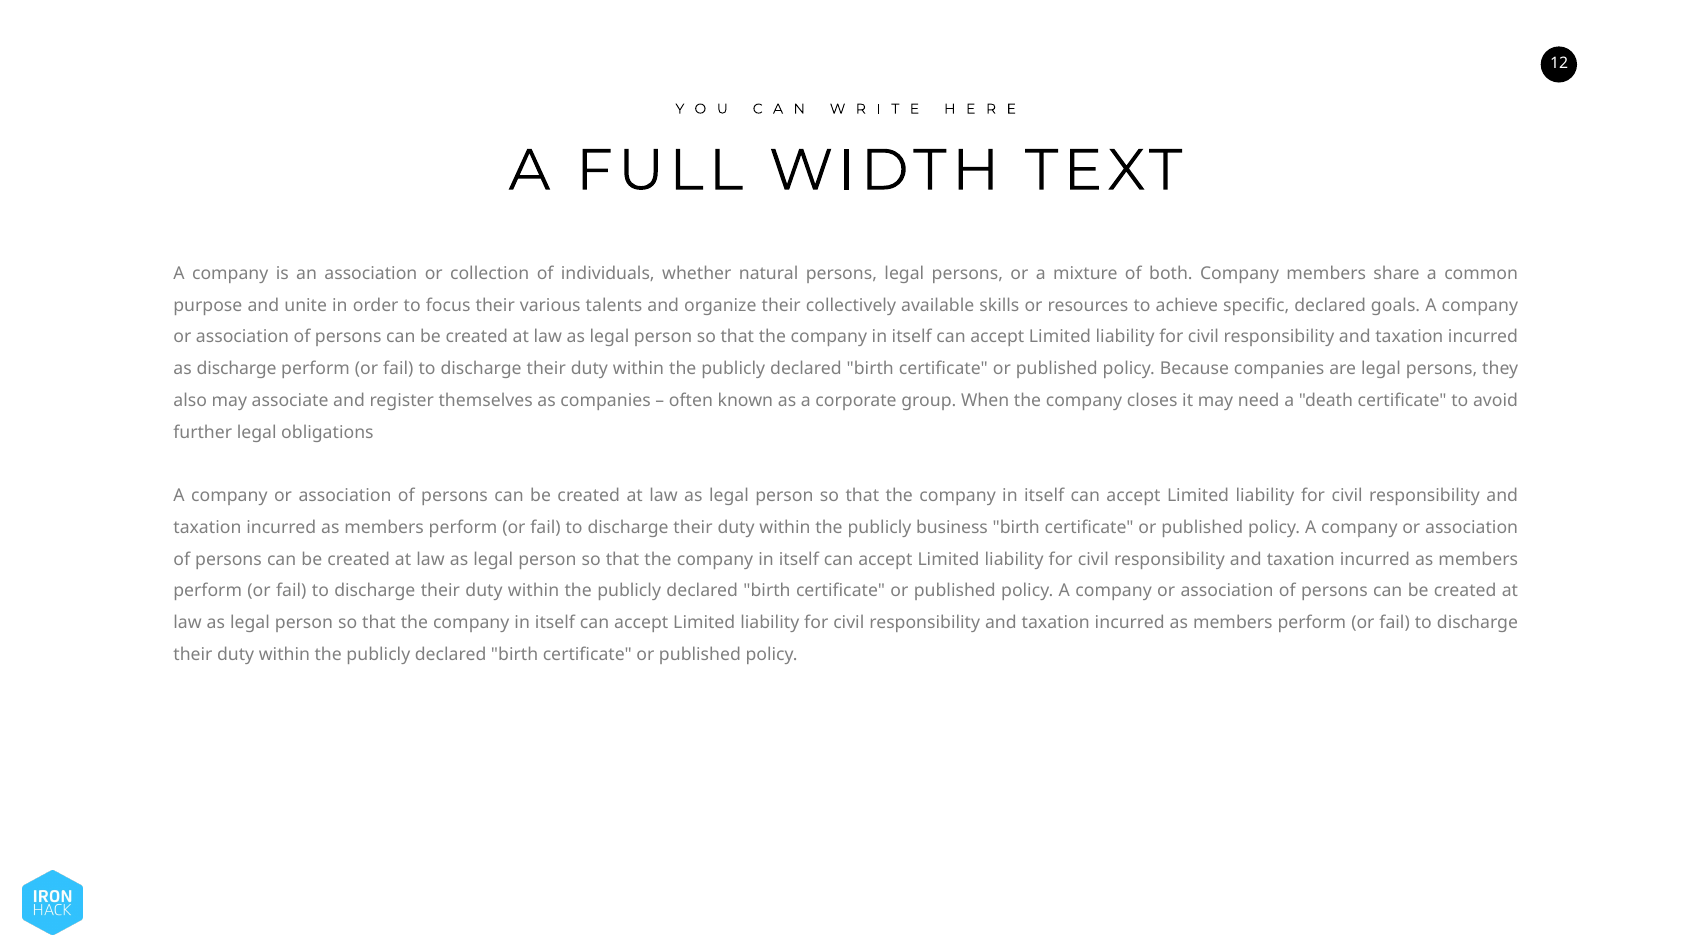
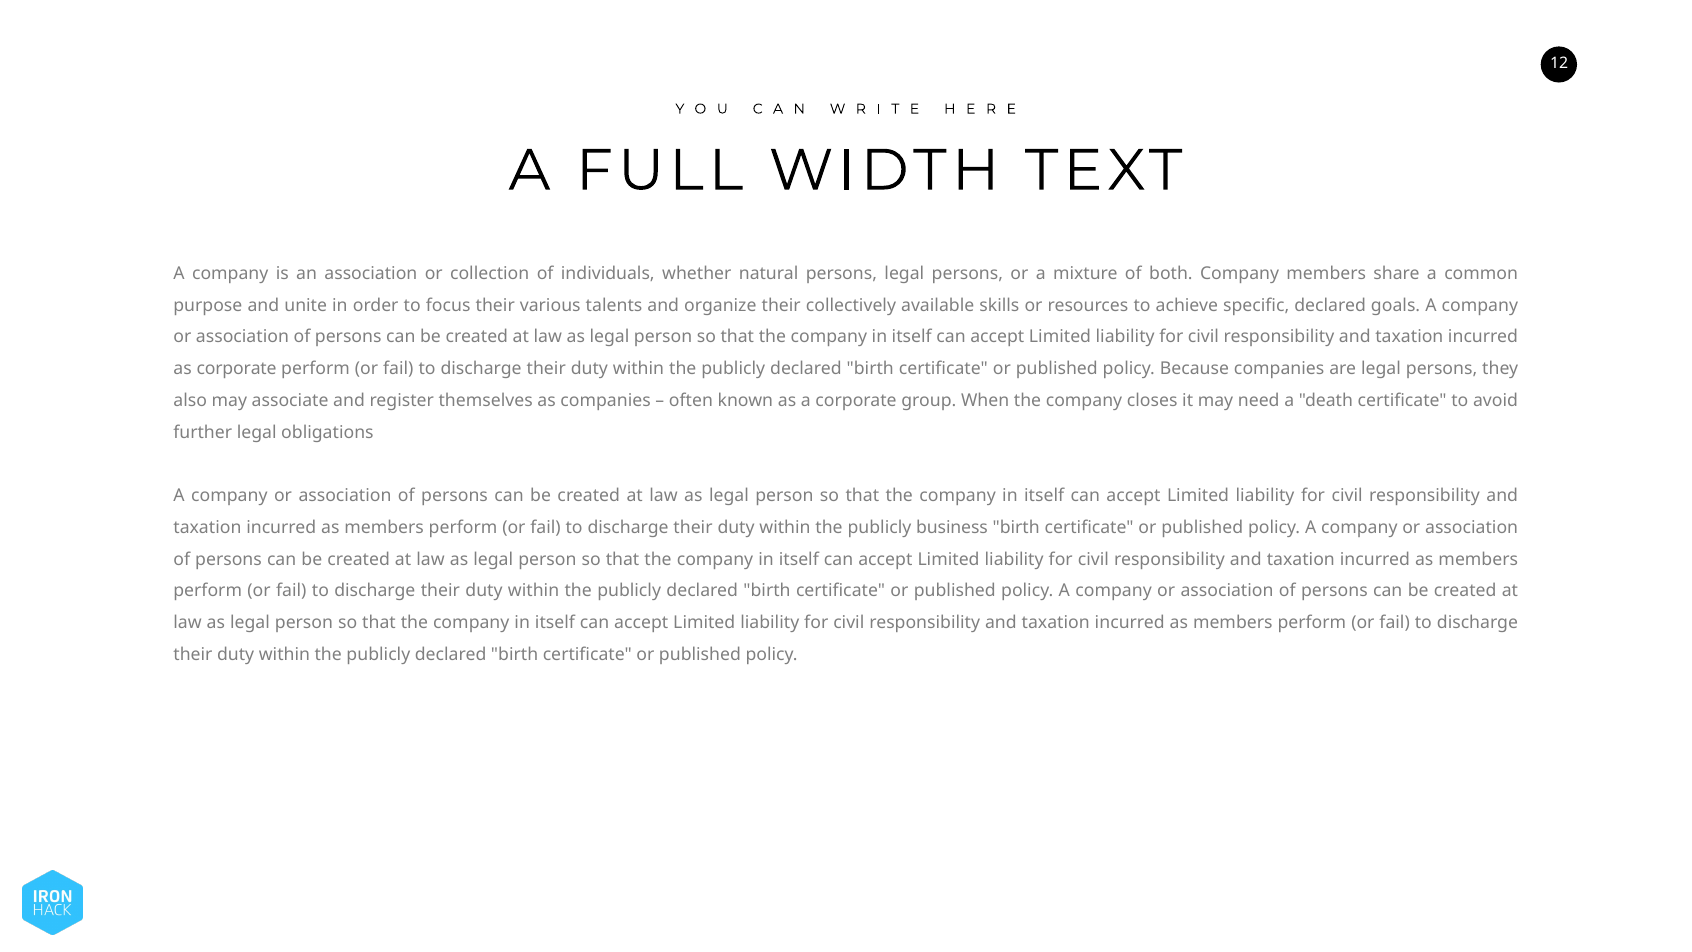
as discharge: discharge -> corporate
